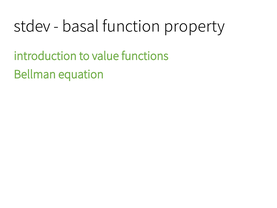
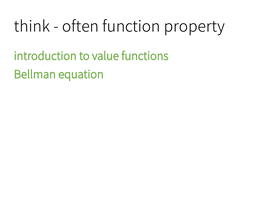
stdev: stdev -> think
basal: basal -> often
